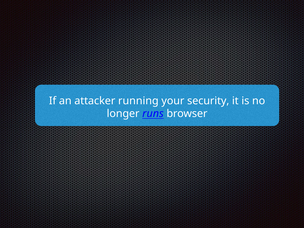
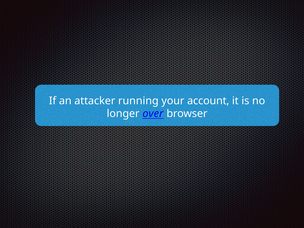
security: security -> account
runs: runs -> over
